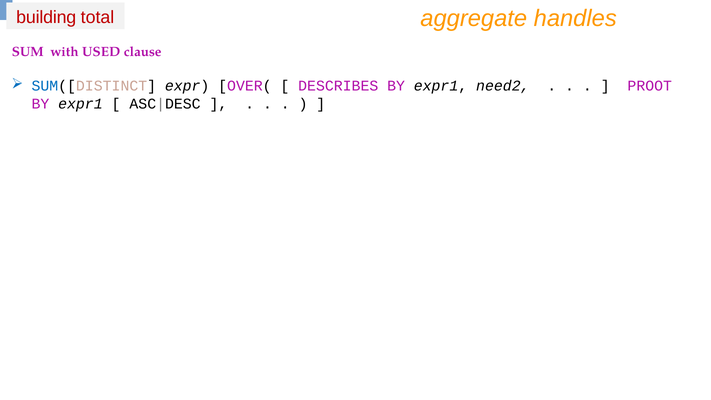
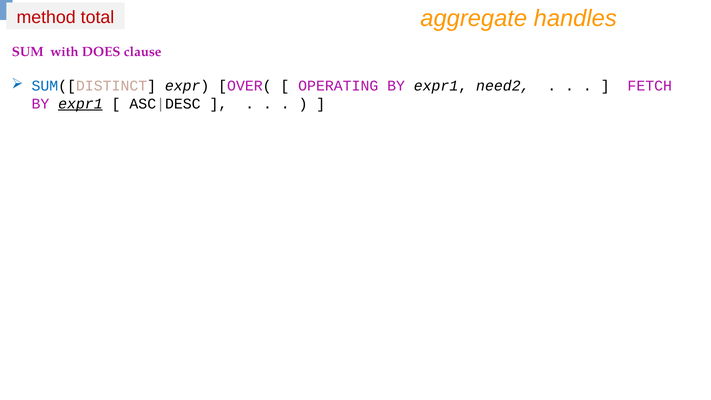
building: building -> method
USED: USED -> DOES
DESCRIBES: DESCRIBES -> OPERATING
PROOT: PROOT -> FETCH
expr1 at (80, 104) underline: none -> present
